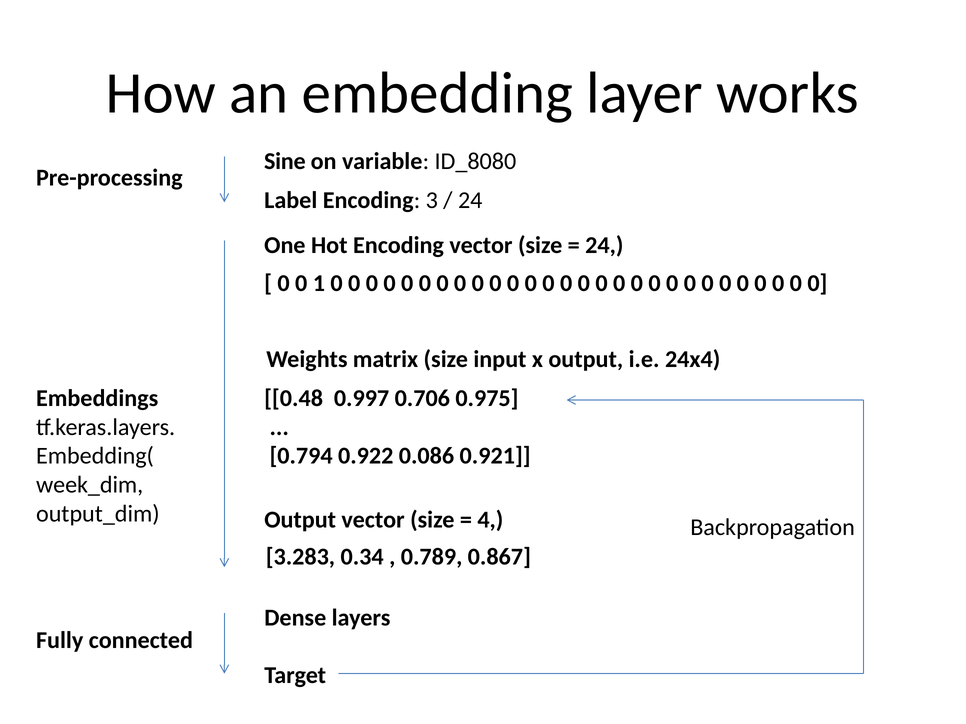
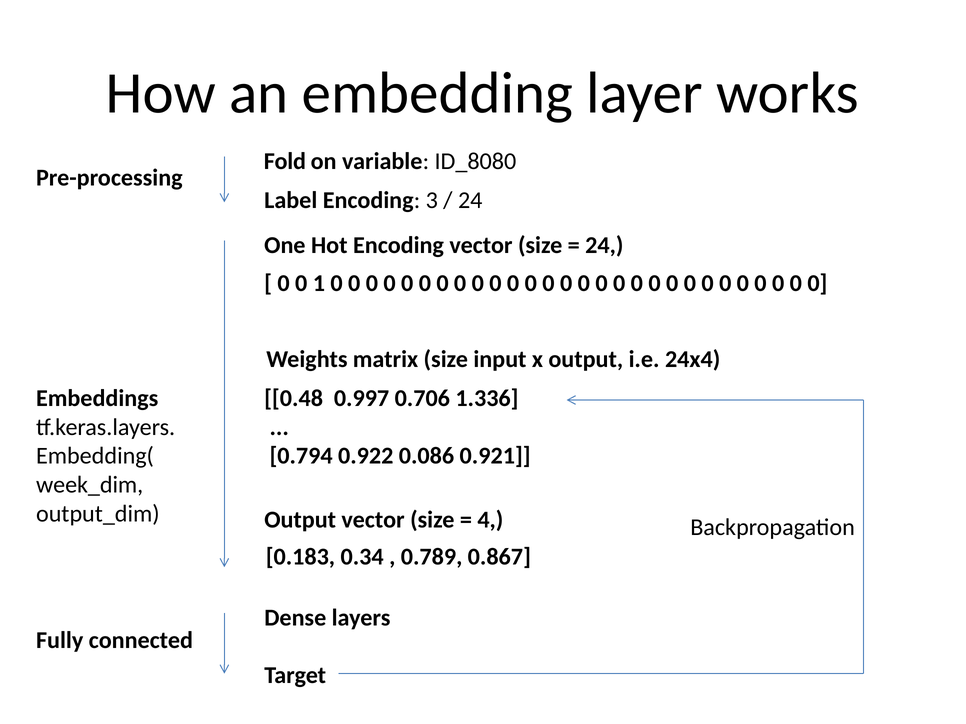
Sine: Sine -> Fold
0.975: 0.975 -> 1.336
3.283: 3.283 -> 0.183
